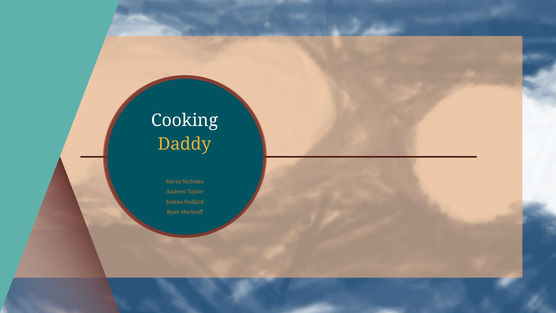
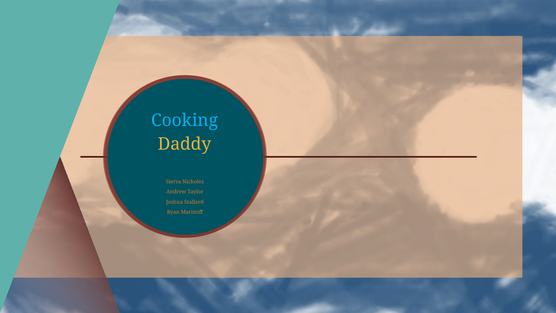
Cooking colour: white -> light blue
